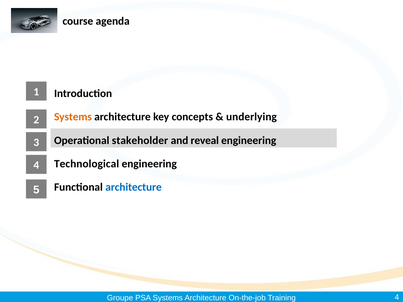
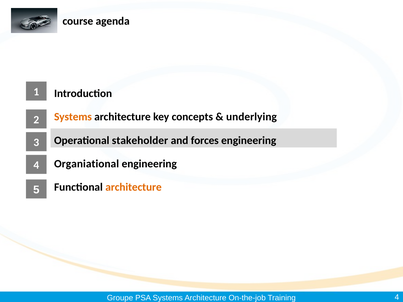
reveal: reveal -> forces
Technological: Technological -> Organiational
architecture at (134, 187) colour: blue -> orange
